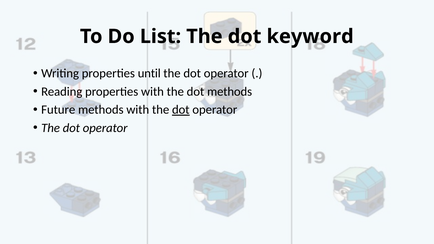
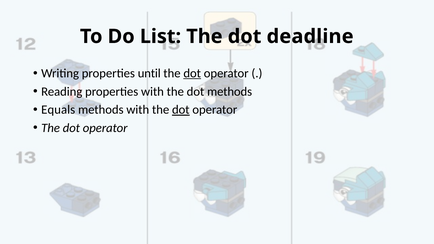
keyword: keyword -> deadline
dot at (192, 73) underline: none -> present
Future: Future -> Equals
